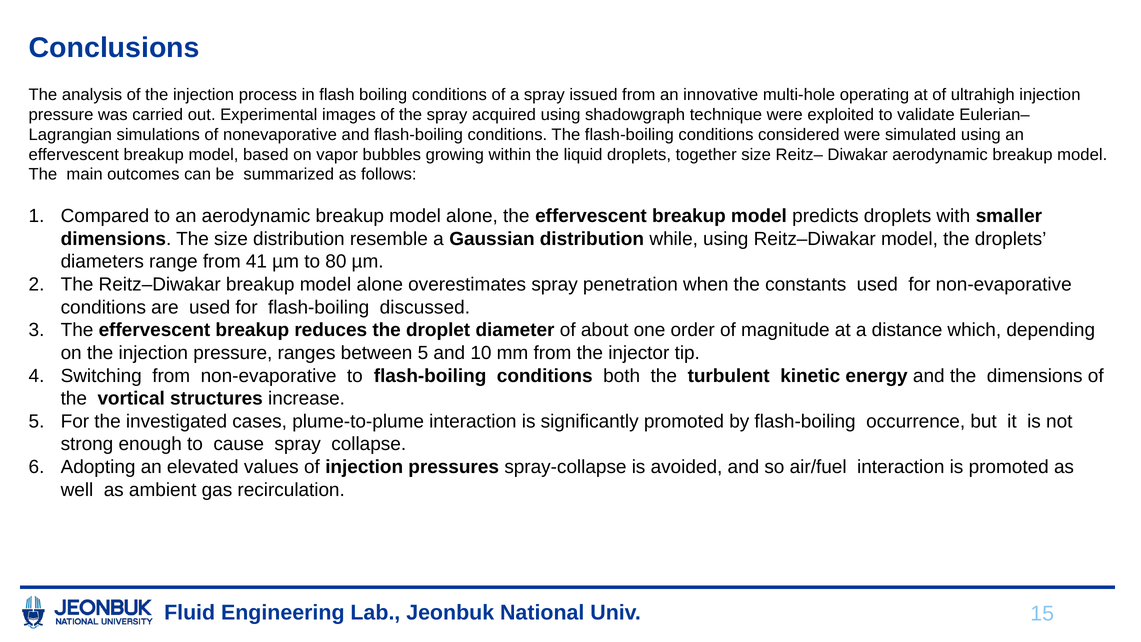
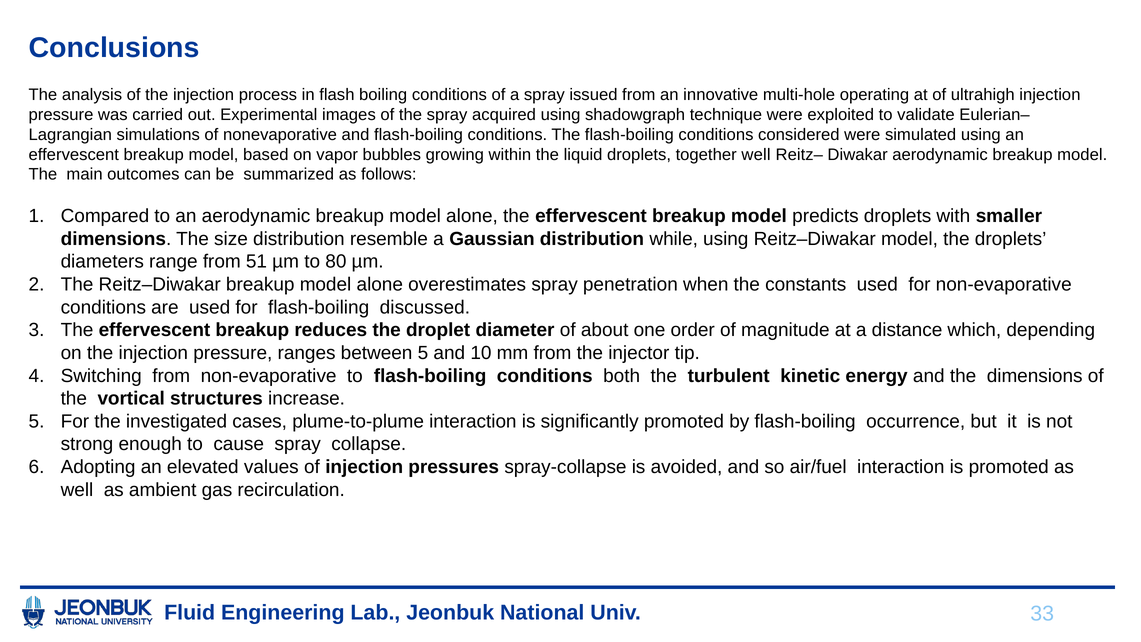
together size: size -> well
41: 41 -> 51
15: 15 -> 33
